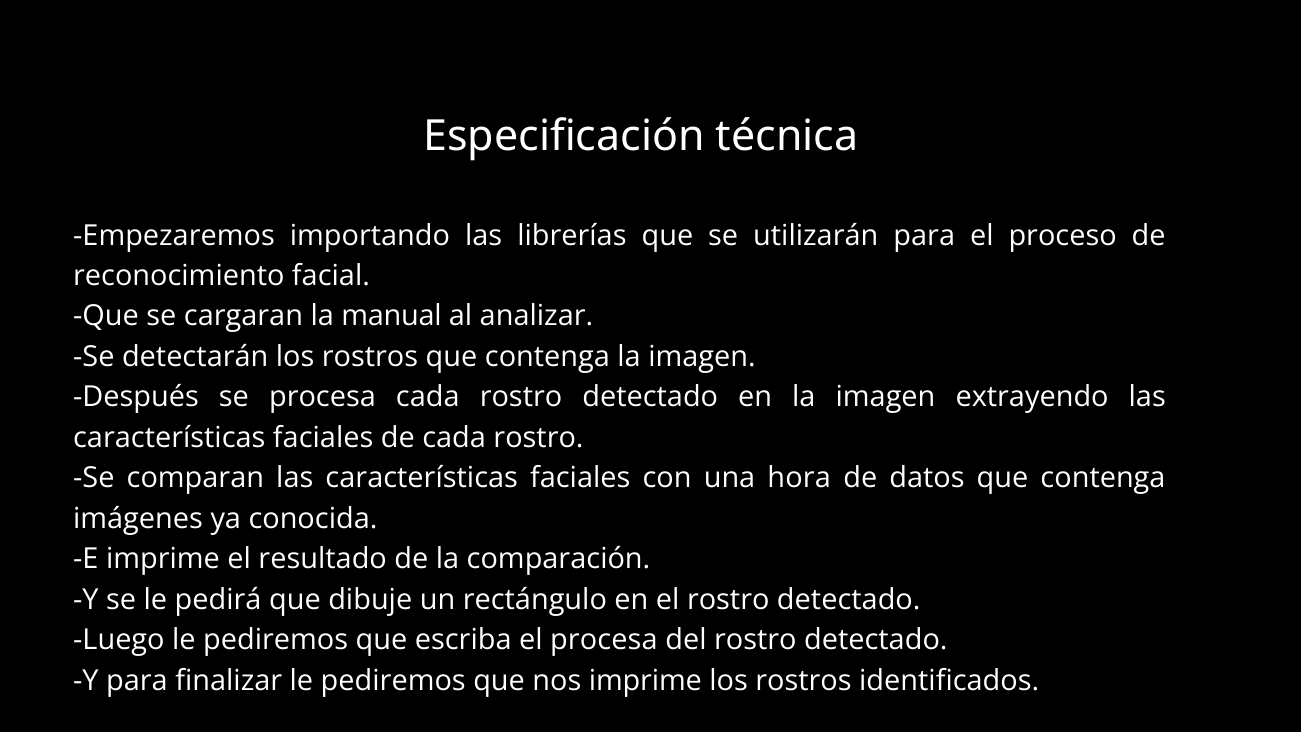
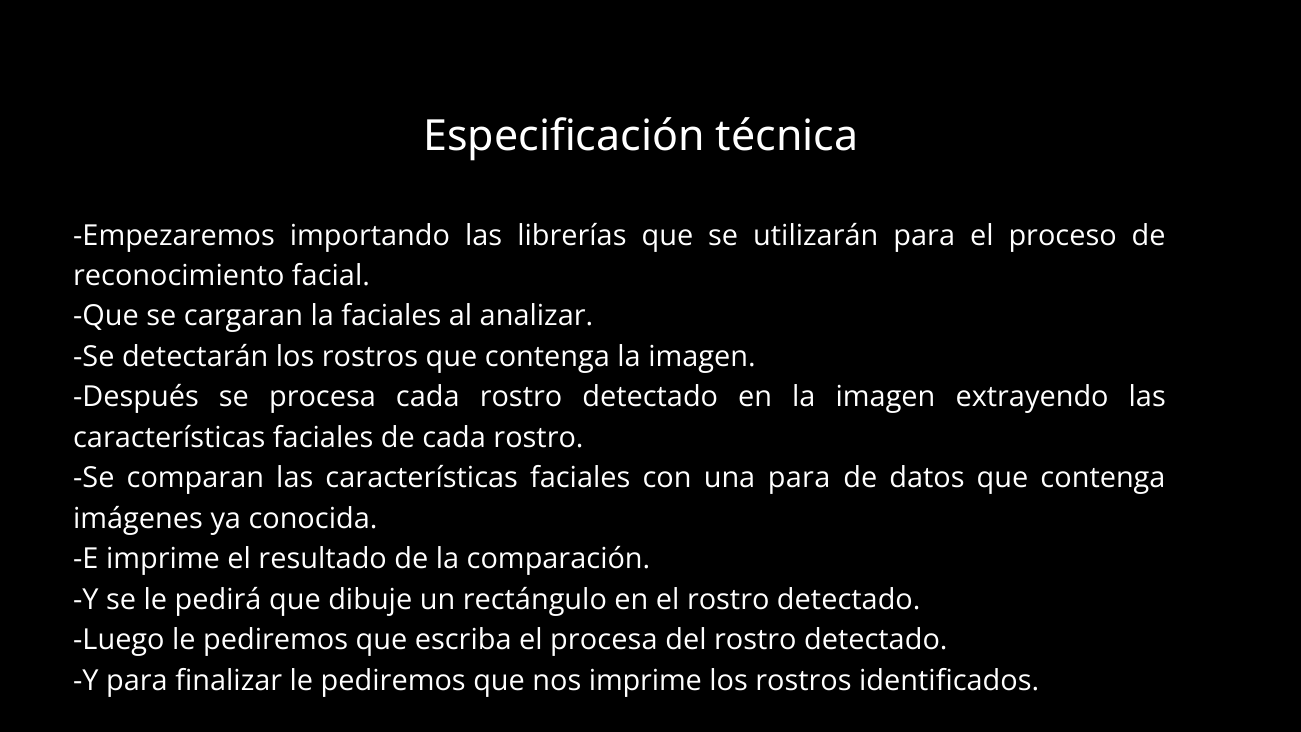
la manual: manual -> faciales
una hora: hora -> para
